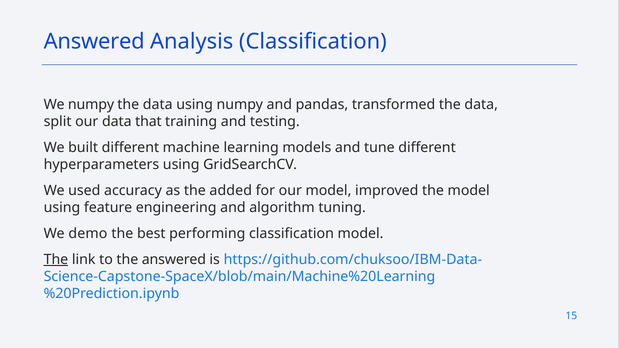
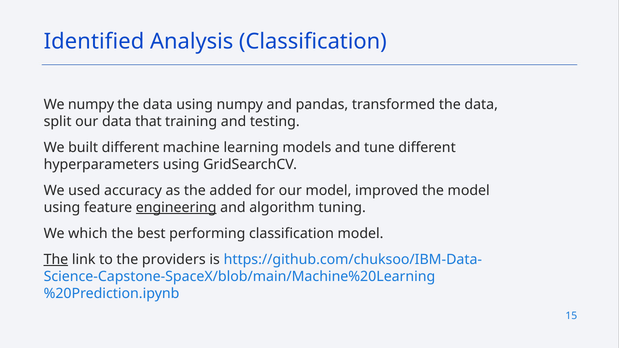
Answered at (94, 41): Answered -> Identified
engineering underline: none -> present
demo: demo -> which
the answered: answered -> providers
